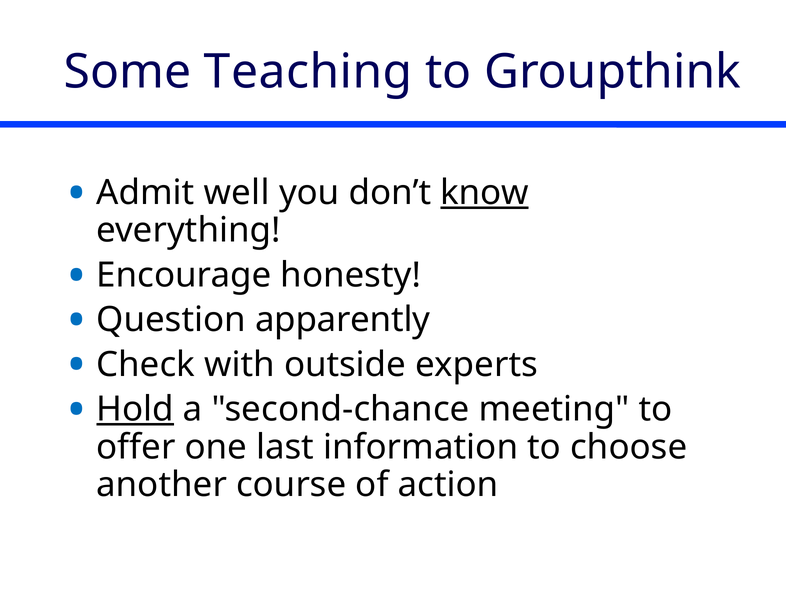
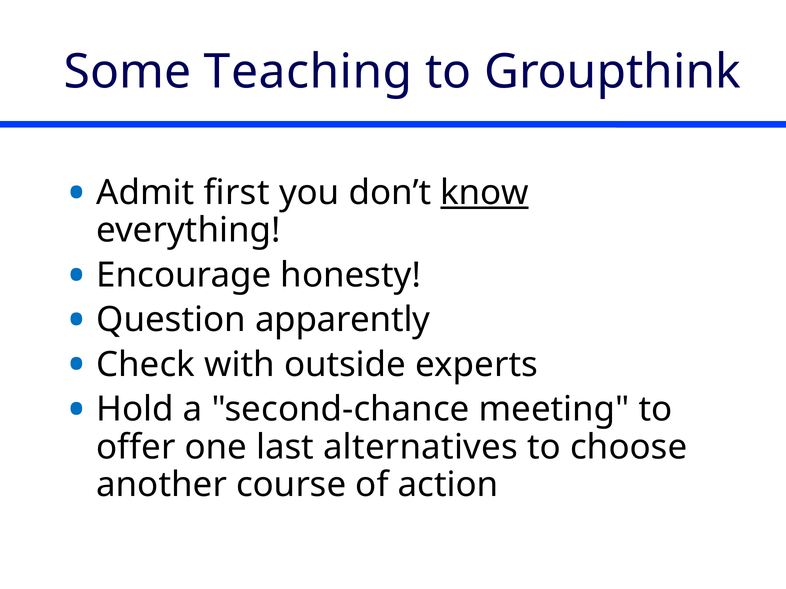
well: well -> first
Hold underline: present -> none
information: information -> alternatives
